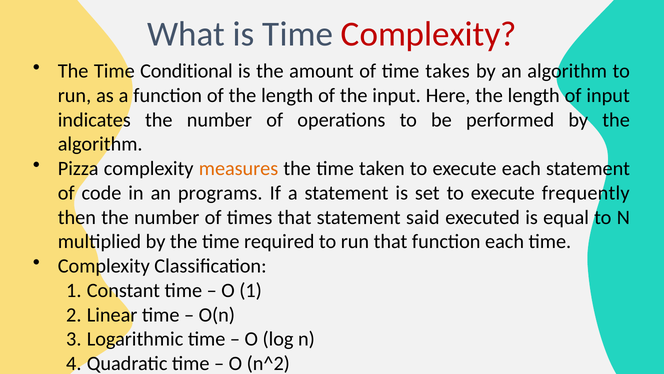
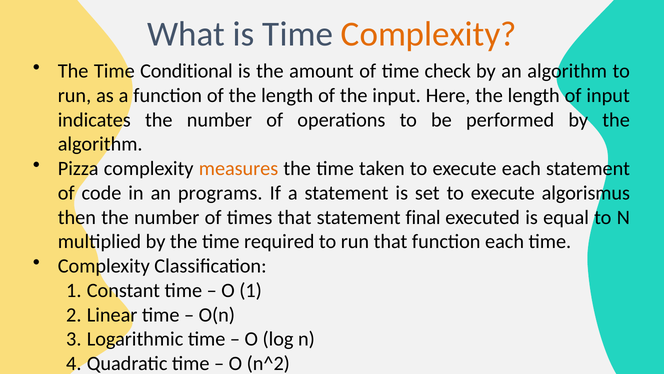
Complexity at (429, 34) colour: red -> orange
takes: takes -> check
frequently: frequently -> algorismus
said: said -> final
